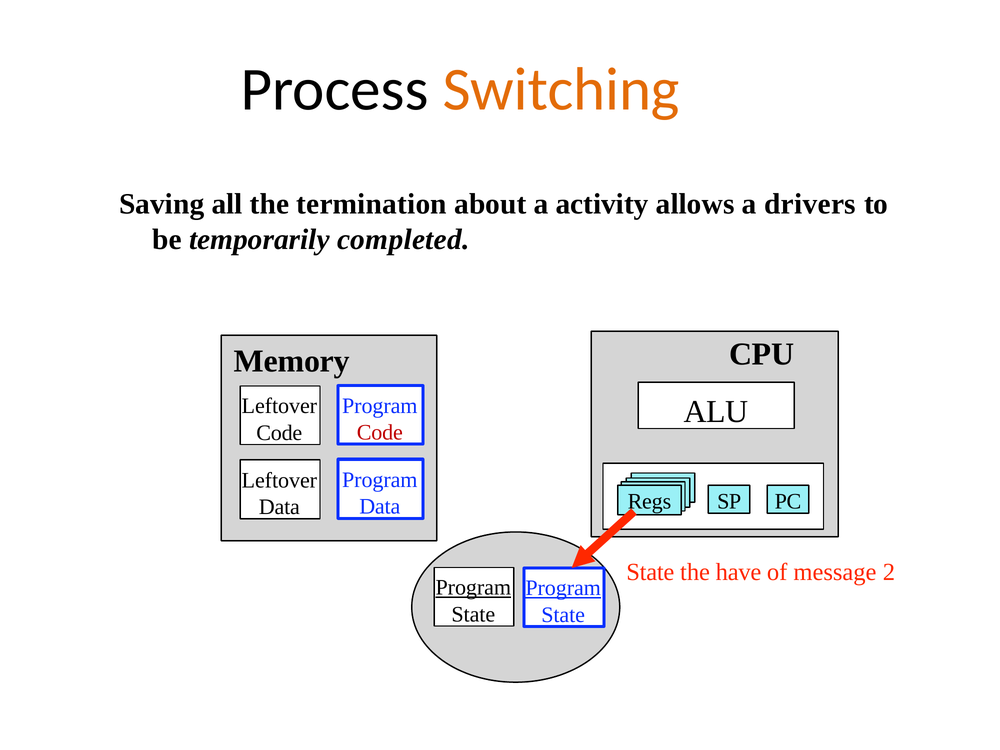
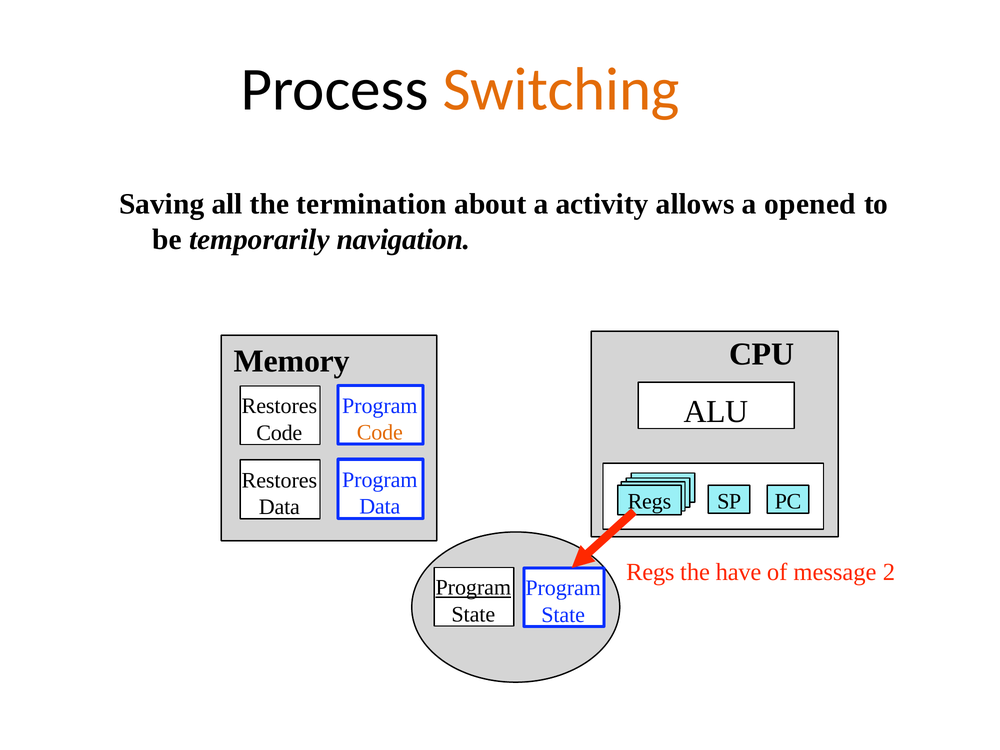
drivers: drivers -> opened
completed: completed -> navigation
Leftover at (279, 406): Leftover -> Restores
Code at (380, 432) colour: red -> orange
Leftover at (279, 480): Leftover -> Restores
State at (650, 572): State -> Regs
Program at (563, 588) underline: present -> none
